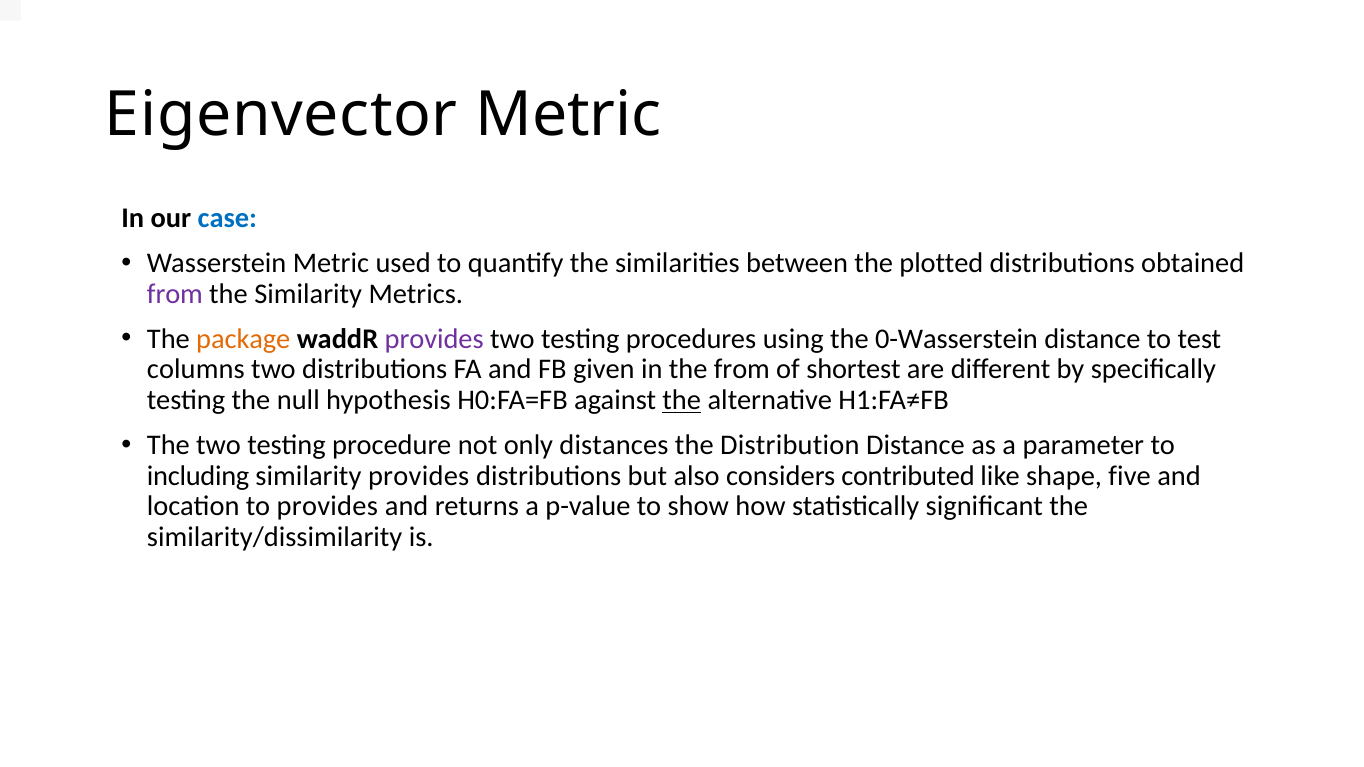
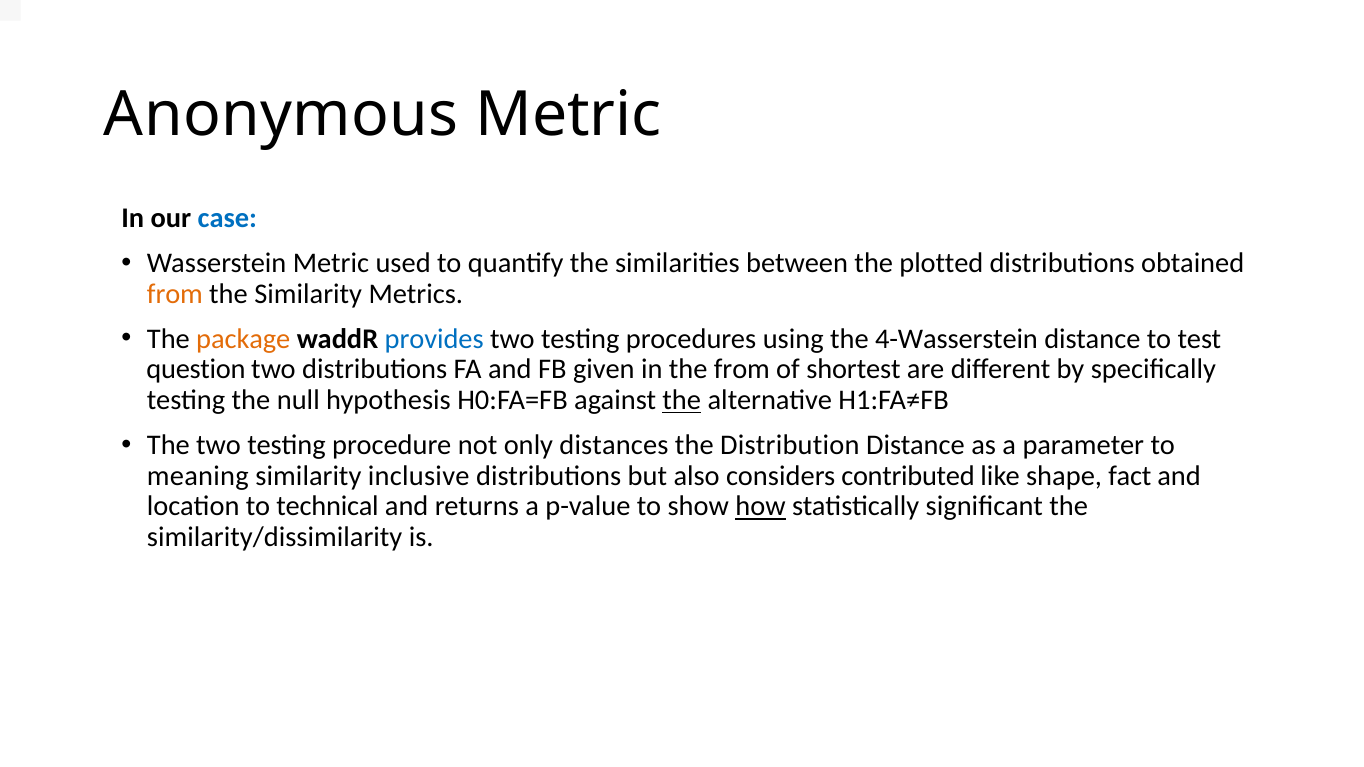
Eigenvector: Eigenvector -> Anonymous
from at (175, 294) colour: purple -> orange
provides at (434, 339) colour: purple -> blue
0-Wasserstein: 0-Wasserstein -> 4-Wasserstein
columns: columns -> question
including: including -> meaning
similarity provides: provides -> inclusive
five: five -> fact
to provides: provides -> technical
how underline: none -> present
